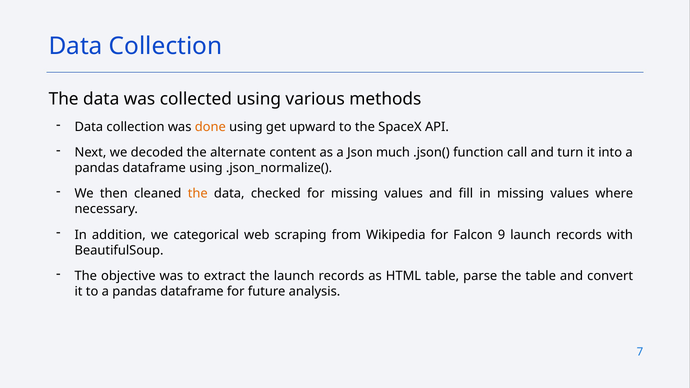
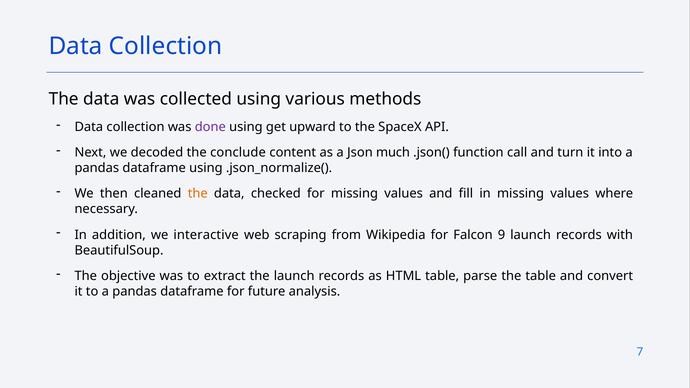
done colour: orange -> purple
alternate: alternate -> conclude
categorical: categorical -> interactive
